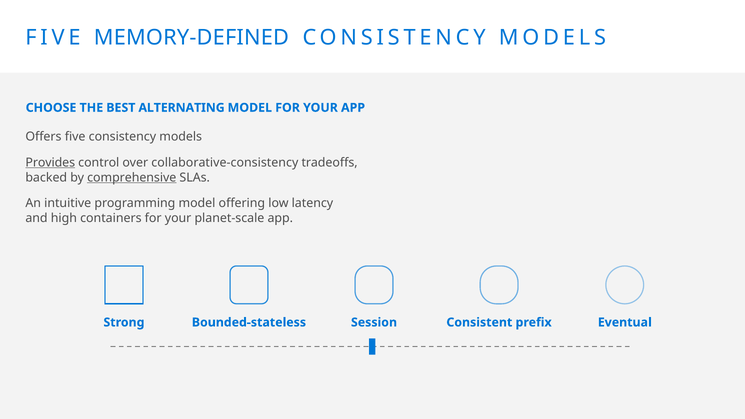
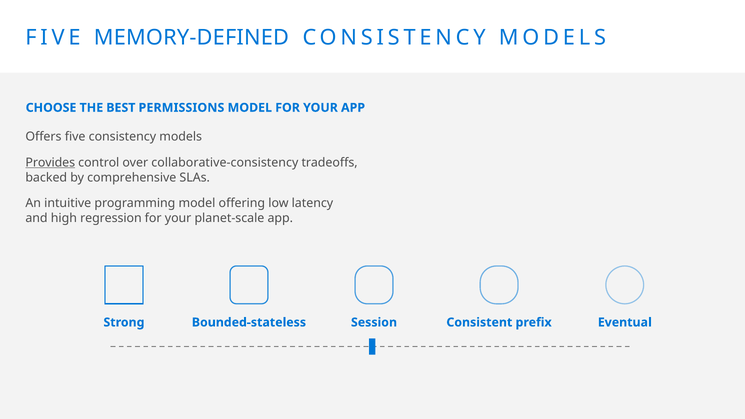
ALTERNATING: ALTERNATING -> PERMISSIONS
comprehensive underline: present -> none
containers: containers -> regression
